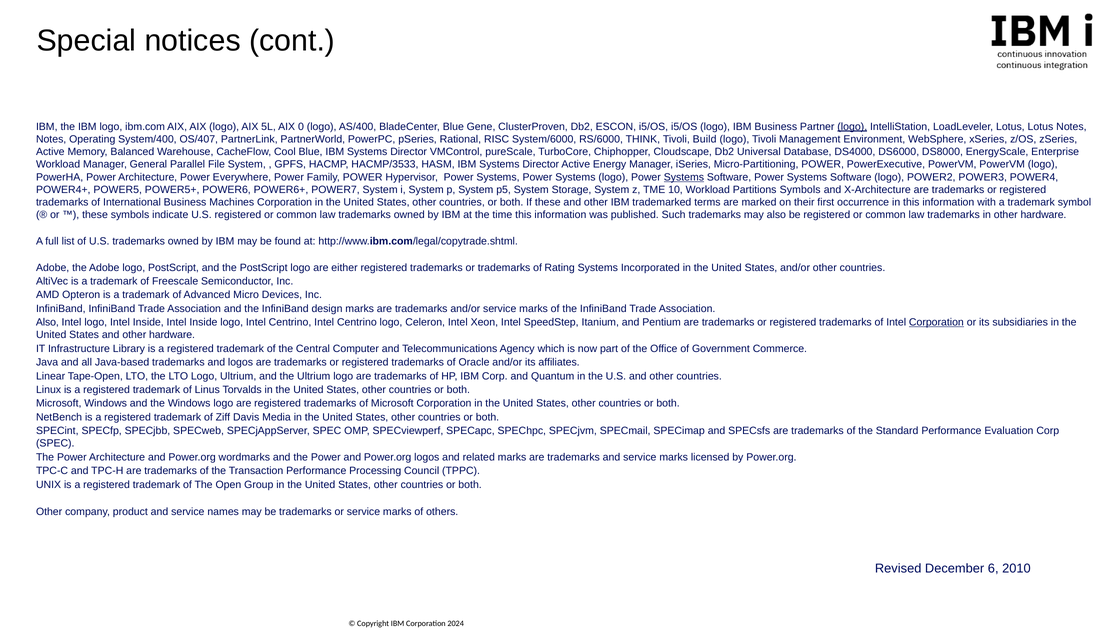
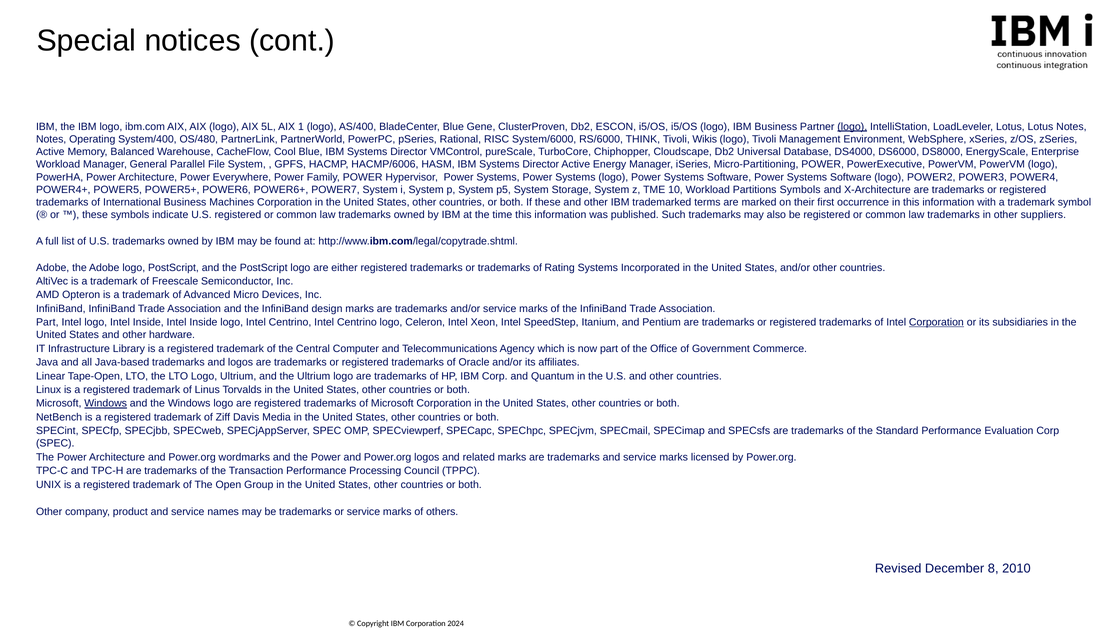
0: 0 -> 1
OS/407: OS/407 -> OS/480
Build: Build -> Wikis
HACMP/3533: HACMP/3533 -> HACMP/6006
Systems at (684, 177) underline: present -> none
in other hardware: hardware -> suppliers
Also at (47, 322): Also -> Part
Windows at (106, 403) underline: none -> present
6: 6 -> 8
